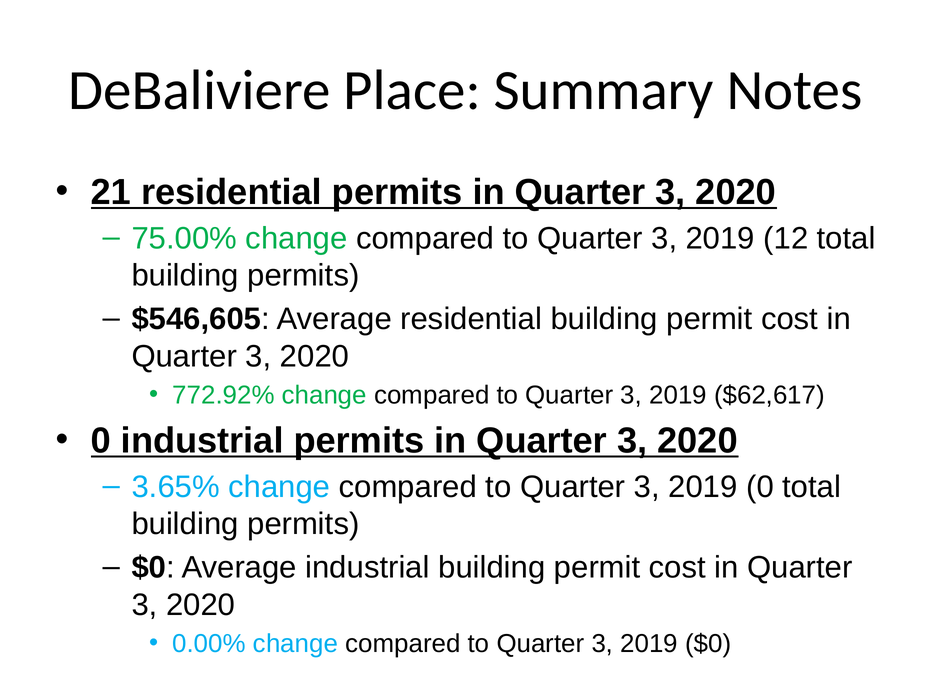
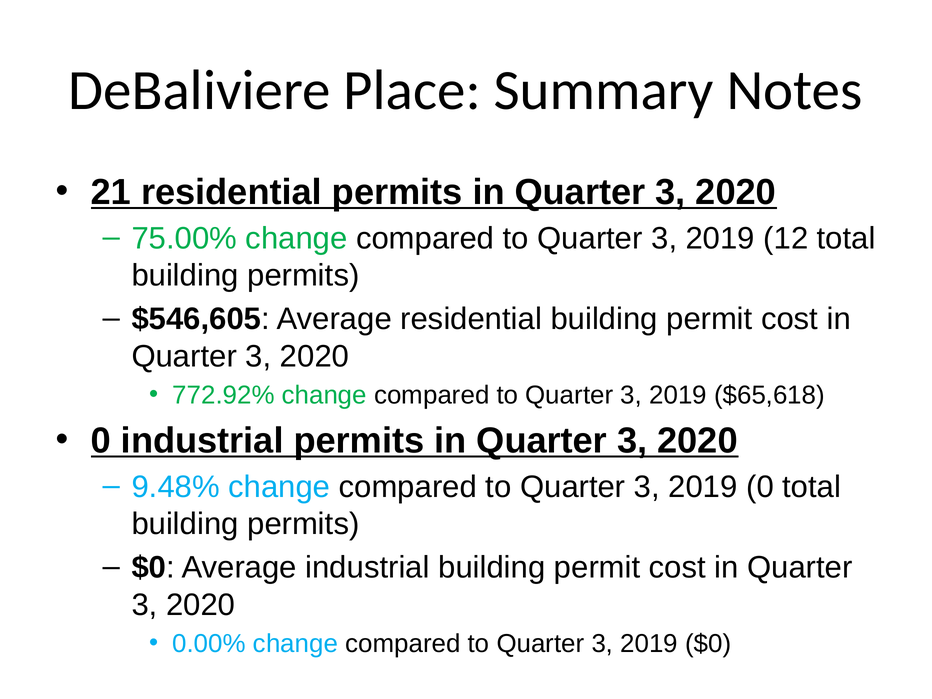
$62,617: $62,617 -> $65,618
3.65%: 3.65% -> 9.48%
